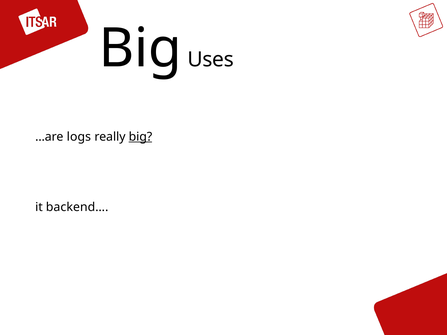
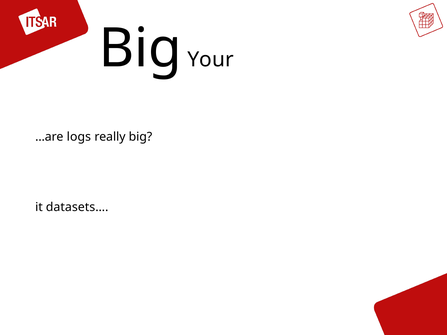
Uses: Uses -> Your
big at (140, 137) underline: present -> none
backend…: backend… -> datasets…
